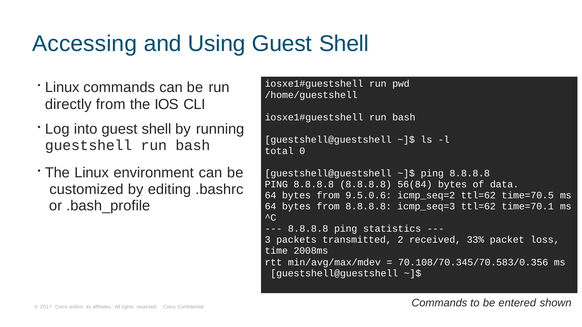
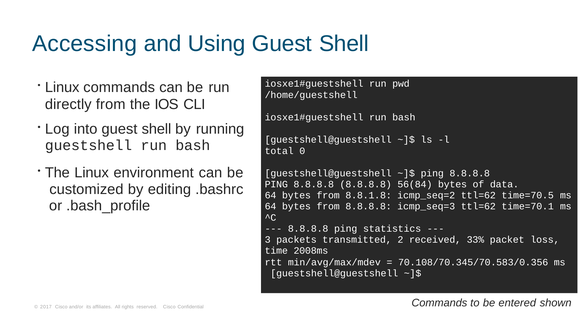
9.5.0.6: 9.5.0.6 -> 8.8.1.8
